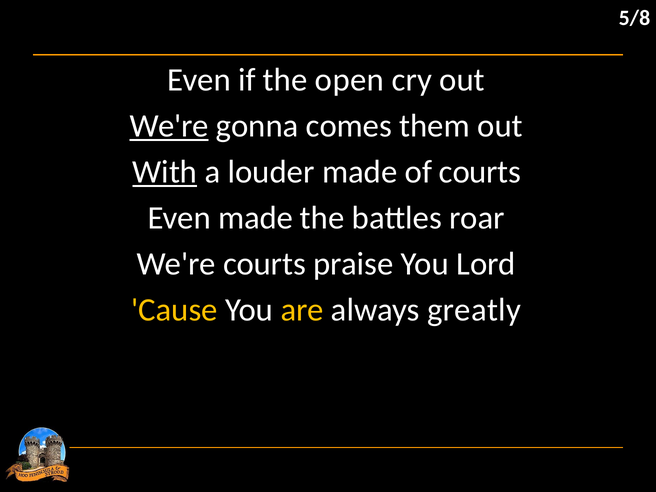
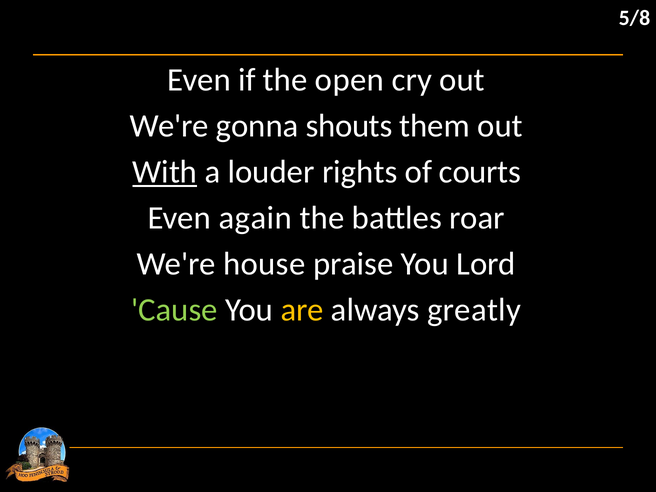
We're at (169, 126) underline: present -> none
comes: comes -> shouts
louder made: made -> rights
Even made: made -> again
We're courts: courts -> house
Cause colour: yellow -> light green
